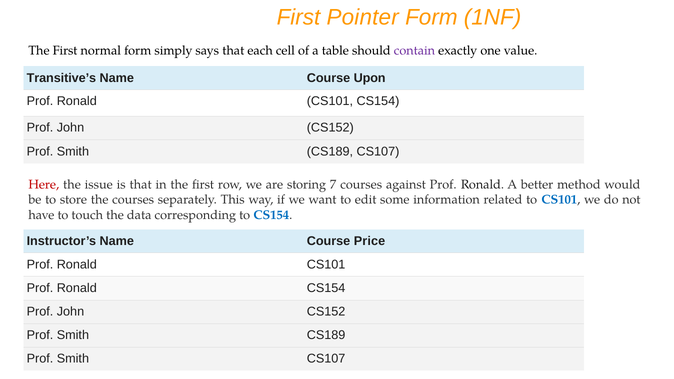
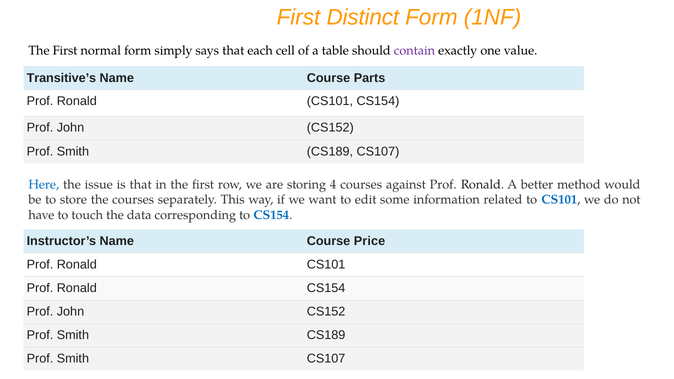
Pointer: Pointer -> Distinct
Upon: Upon -> Parts
Here colour: red -> blue
7: 7 -> 4
